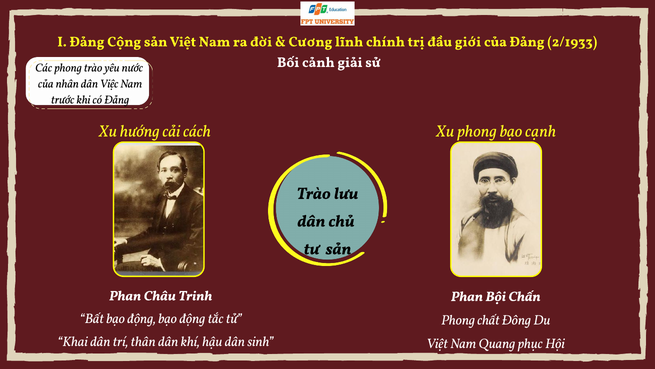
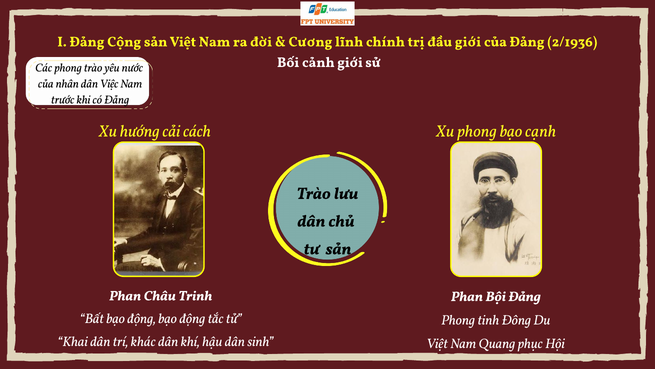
2/1933: 2/1933 -> 2/1936
cảnh giải: giải -> giới
Bội Chấn: Chấn -> Đảng
chất: chất -> tinh
thân: thân -> khác
